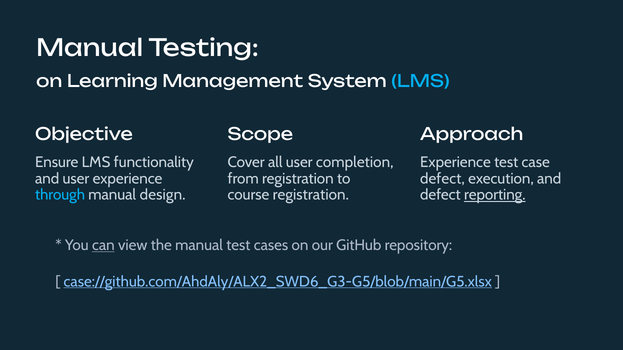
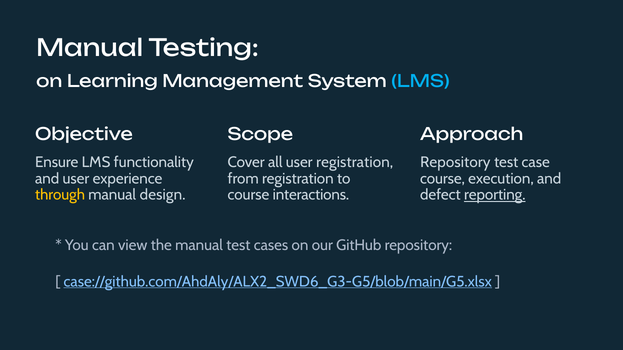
user completion: completion -> registration
Experience at (455, 163): Experience -> Repository
defect at (442, 179): defect -> course
through colour: light blue -> yellow
course registration: registration -> interactions
can underline: present -> none
